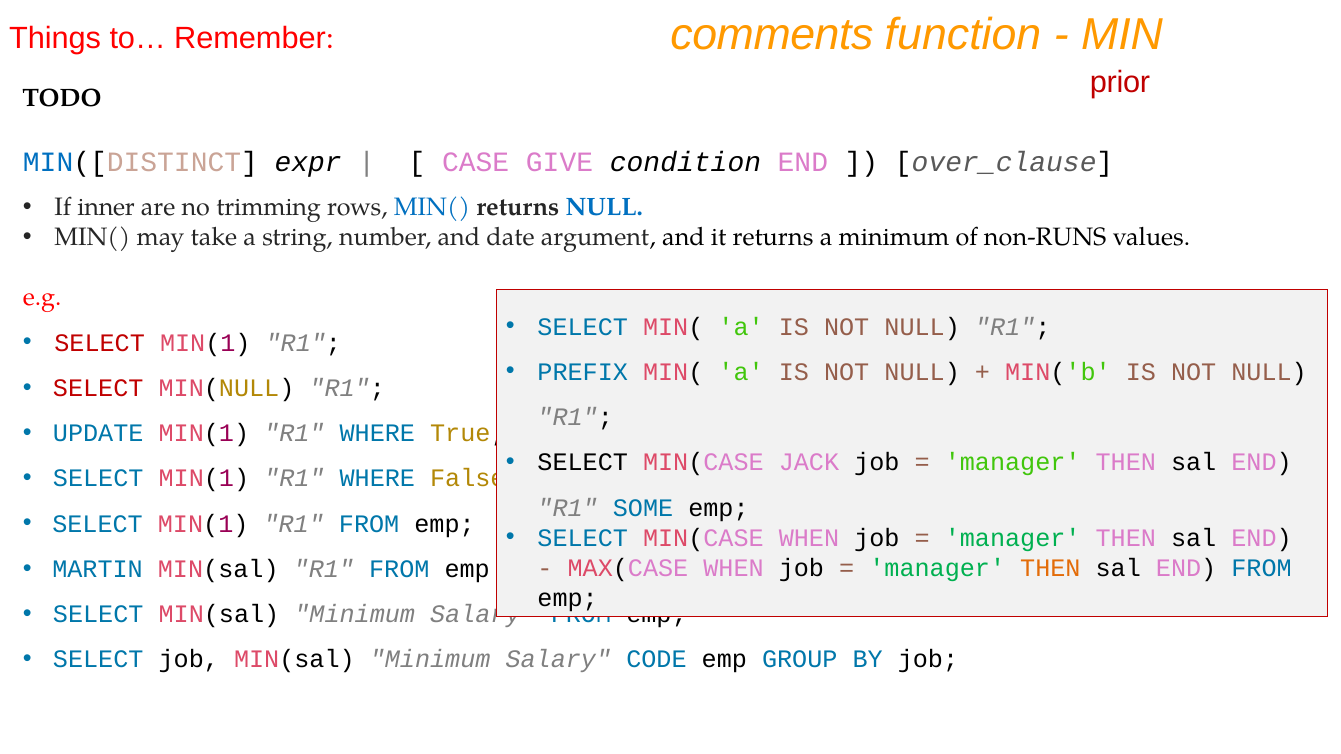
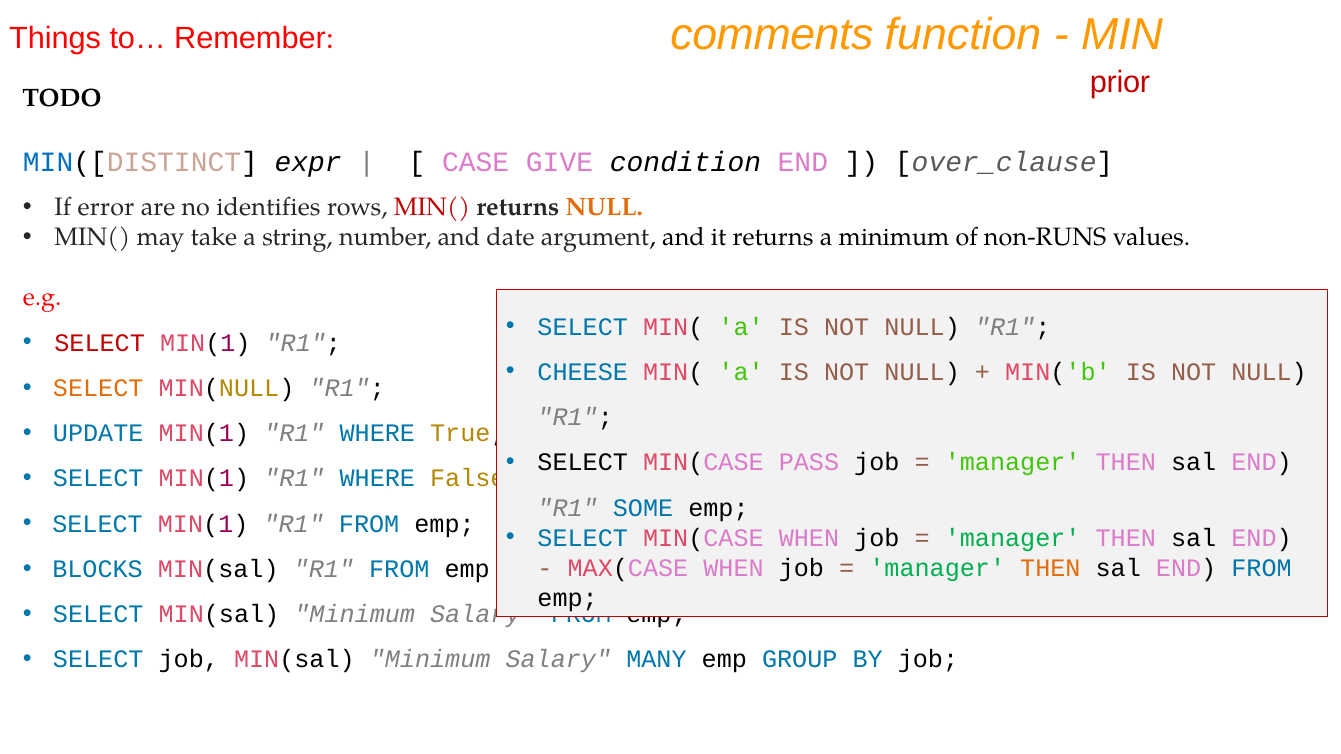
inner: inner -> error
trimming: trimming -> identifies
MIN( at (432, 207) colour: blue -> red
NULL at (604, 207) colour: blue -> orange
PREFIX: PREFIX -> CHEESE
SELECT at (98, 388) colour: red -> orange
JACK: JACK -> PASS
MARTIN: MARTIN -> BLOCKS
CODE: CODE -> MANY
